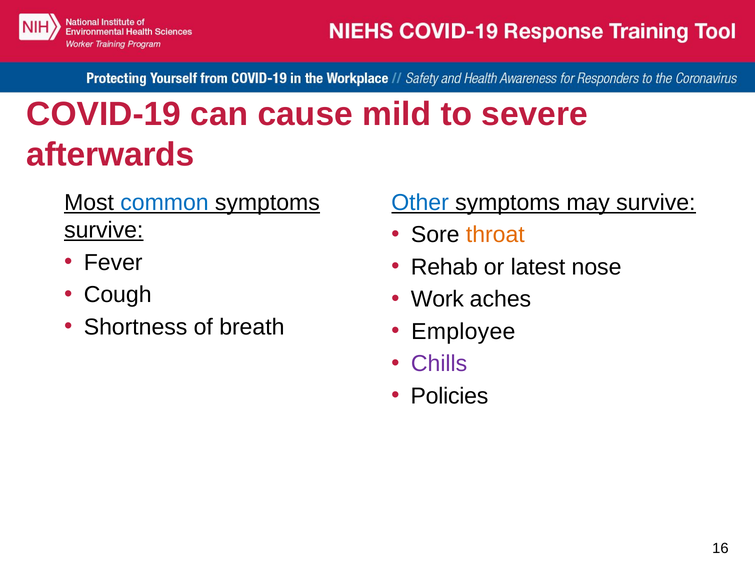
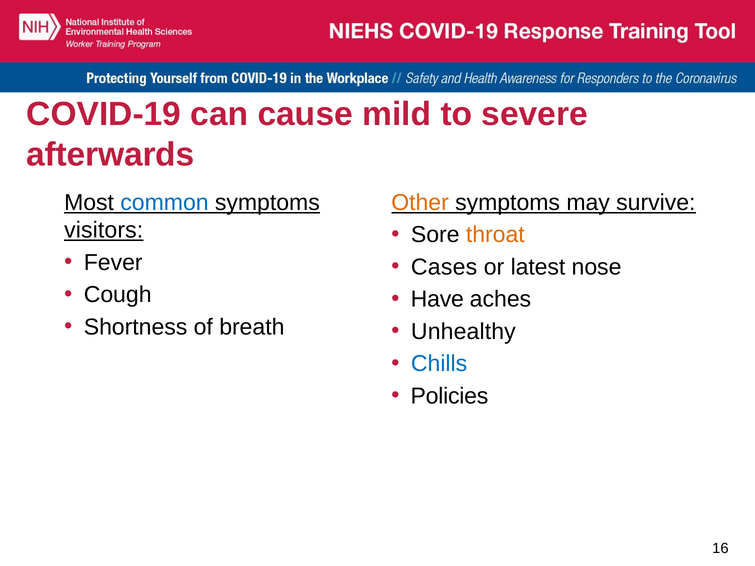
Other colour: blue -> orange
survive at (104, 230): survive -> visitors
Rehab: Rehab -> Cases
Work: Work -> Have
Employee: Employee -> Unhealthy
Chills colour: purple -> blue
